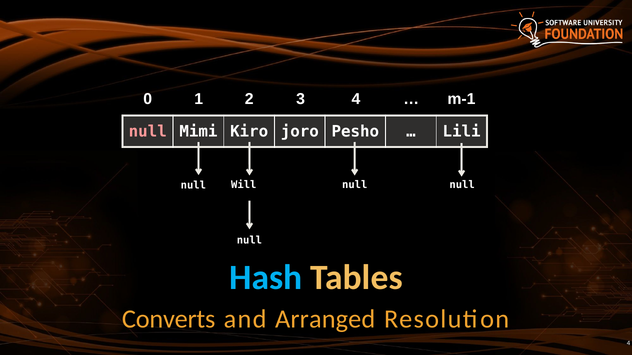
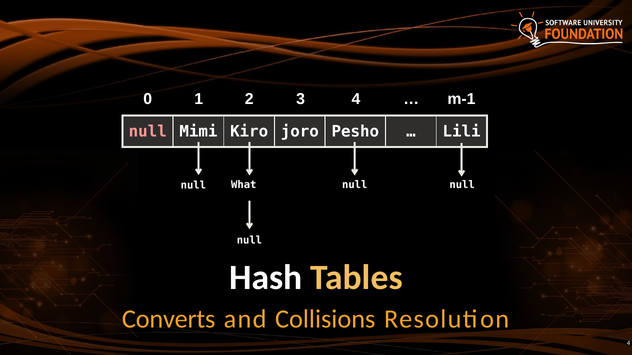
Will: Will -> What
Hash colour: light blue -> white
Arranged: Arranged -> Collisions
